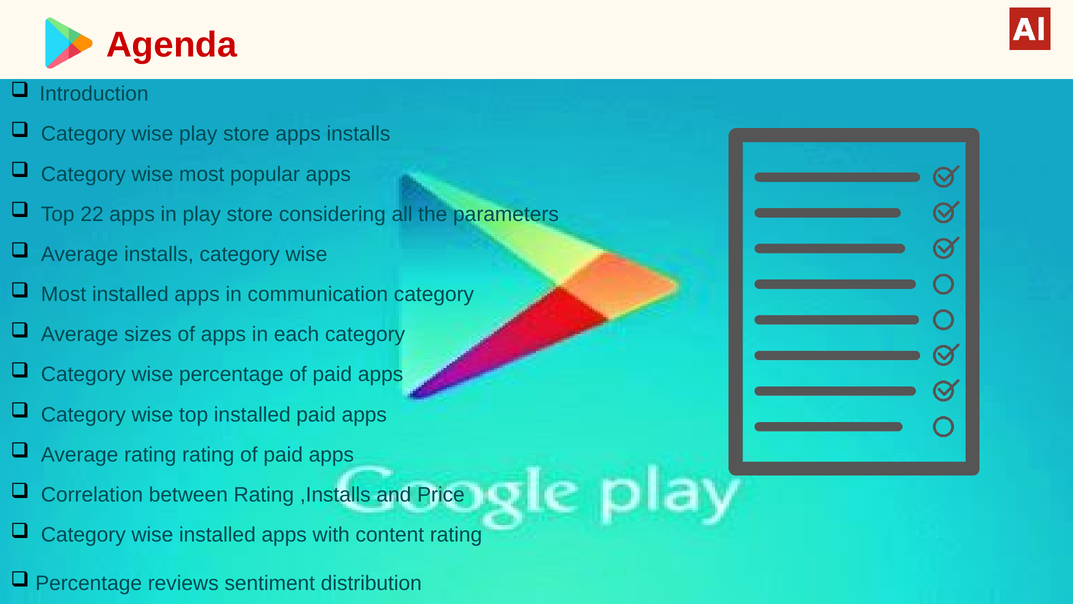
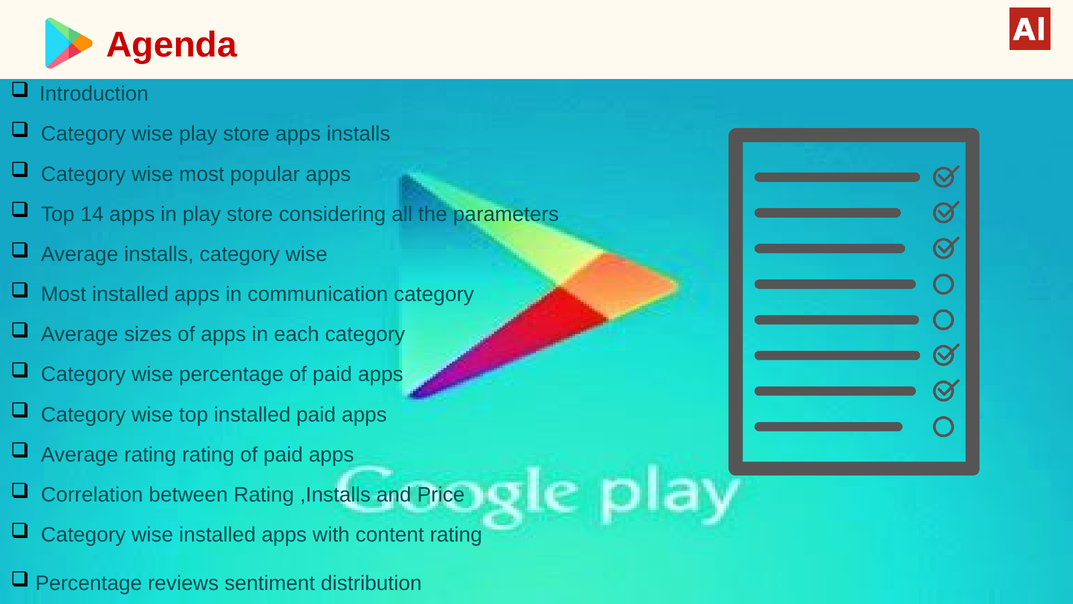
22: 22 -> 14
